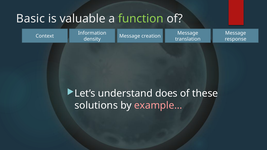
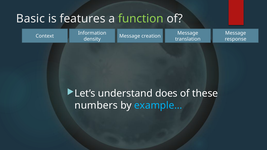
valuable: valuable -> features
solutions: solutions -> numbers
example… colour: pink -> light blue
